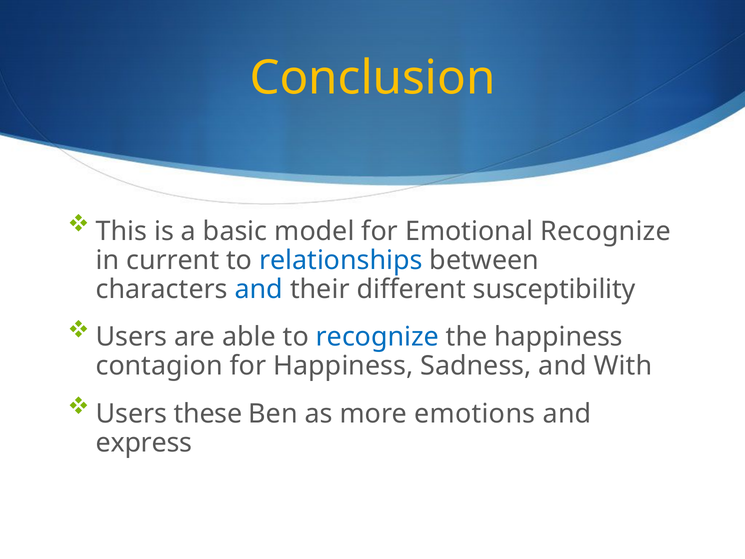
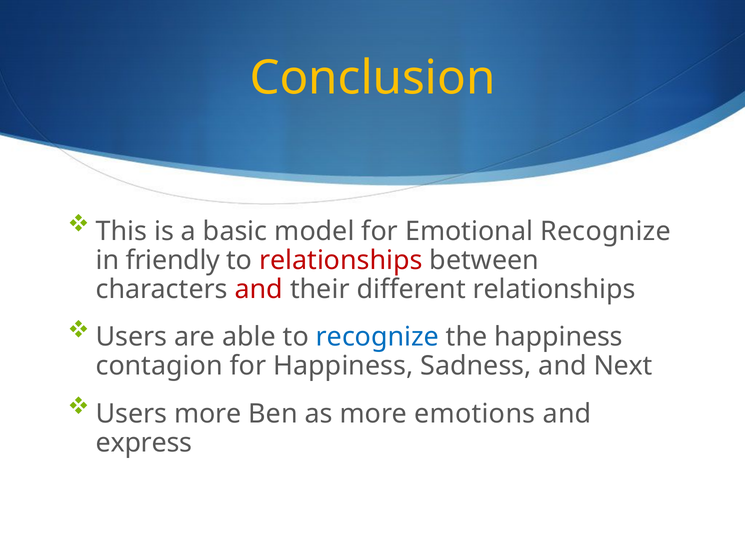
current: current -> friendly
relationships at (341, 260) colour: blue -> red
and at (259, 289) colour: blue -> red
different susceptibility: susceptibility -> relationships
With: With -> Next
Users these: these -> more
